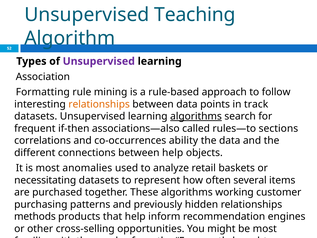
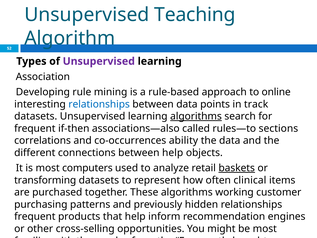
Formatting: Formatting -> Developing
to follow: follow -> online
relationships at (99, 104) colour: orange -> blue
anomalies: anomalies -> computers
baskets underline: none -> present
necessitating: necessitating -> transforming
several: several -> clinical
methods at (35, 216): methods -> frequent
